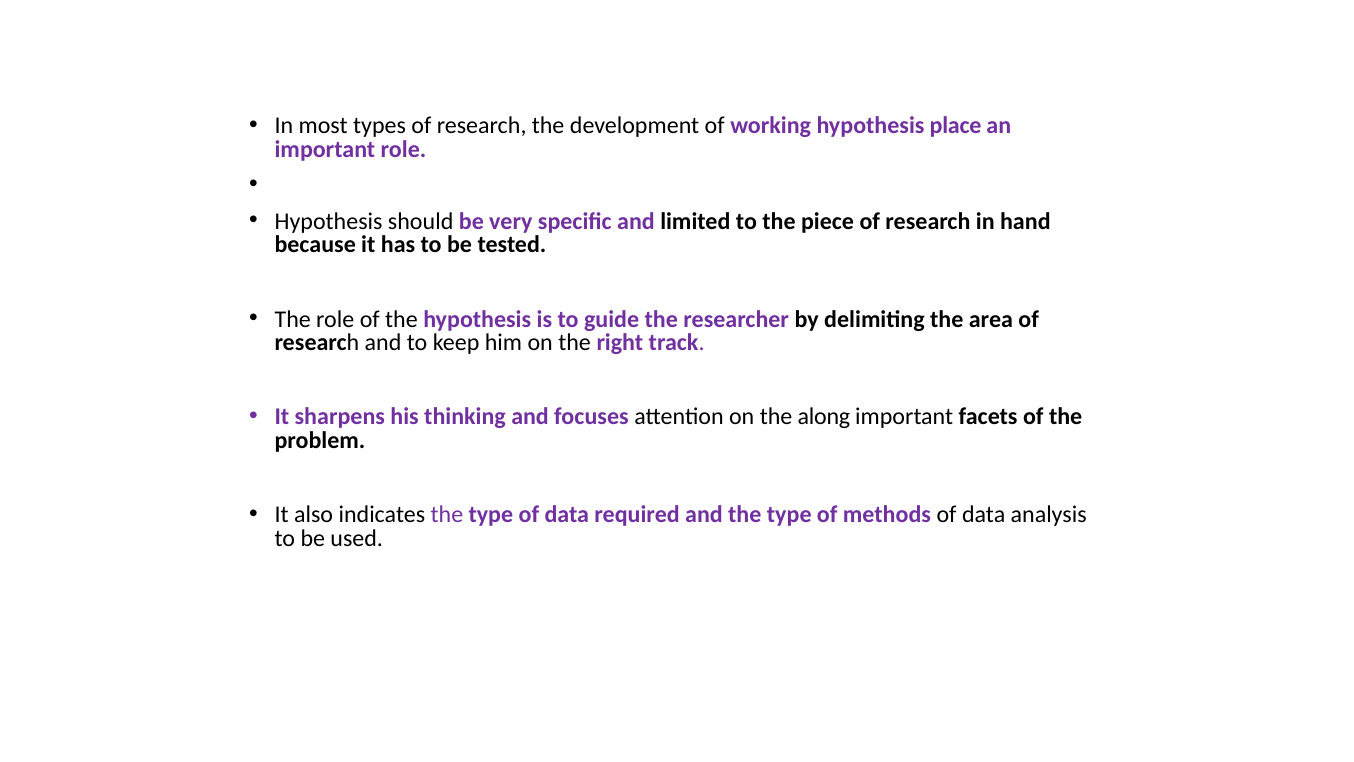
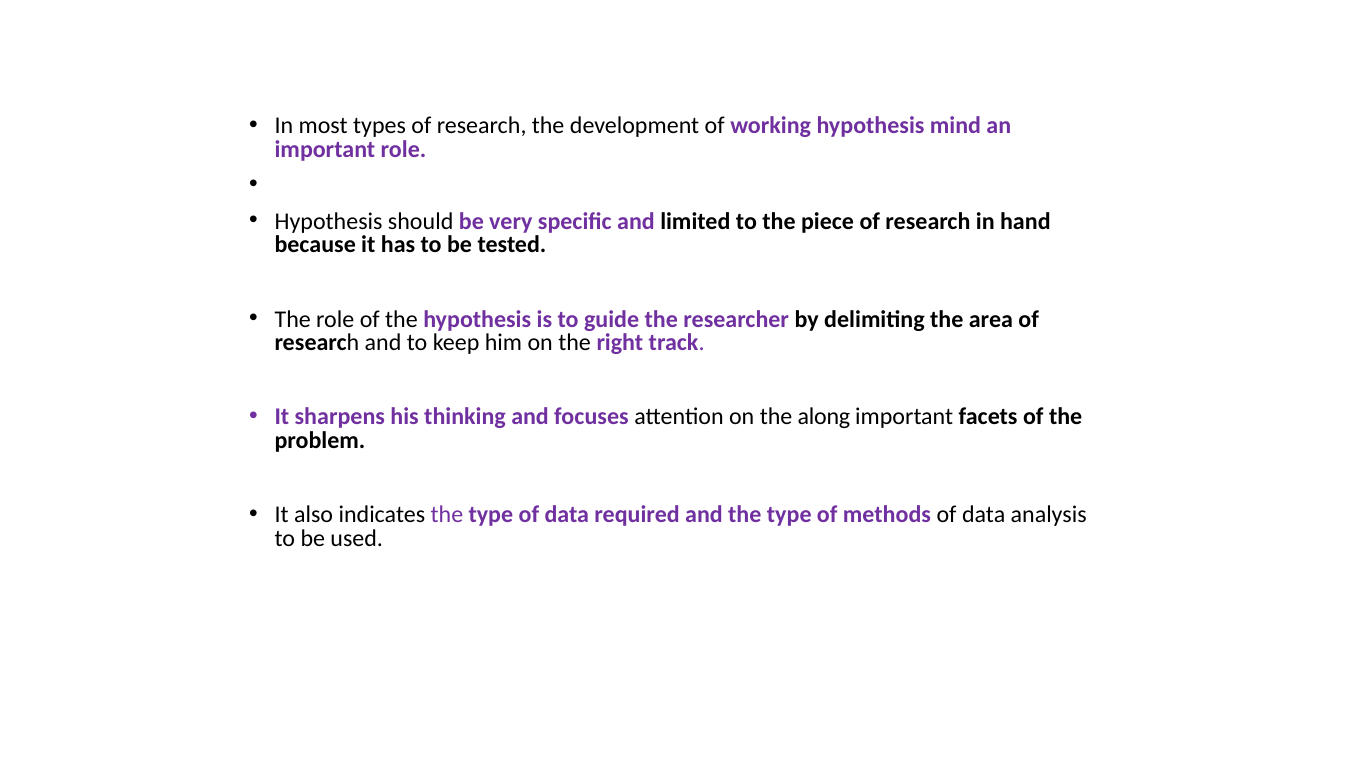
place: place -> mind
